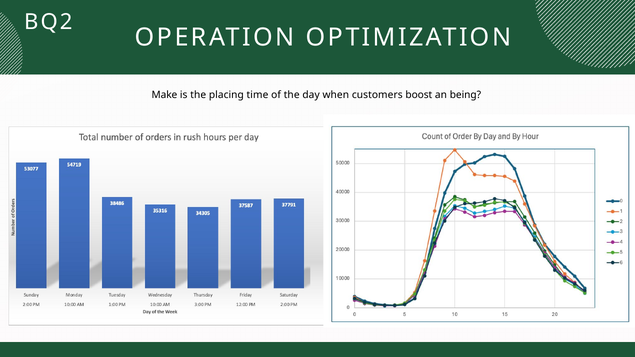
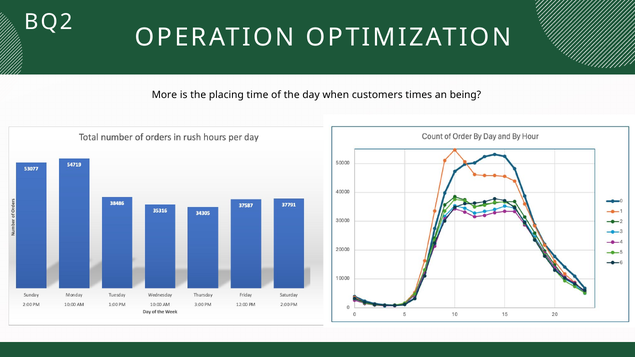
Make: Make -> More
boost: boost -> times
